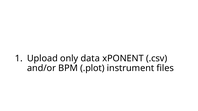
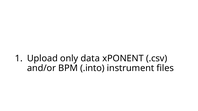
.plot: .plot -> .into
